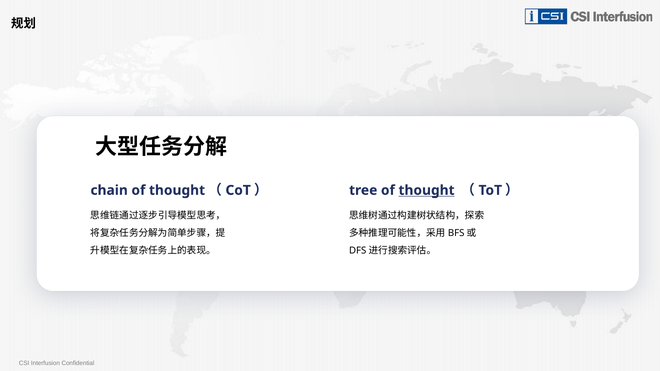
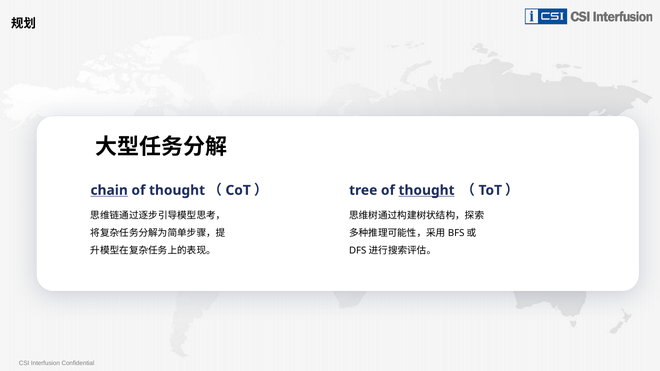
chain underline: none -> present
